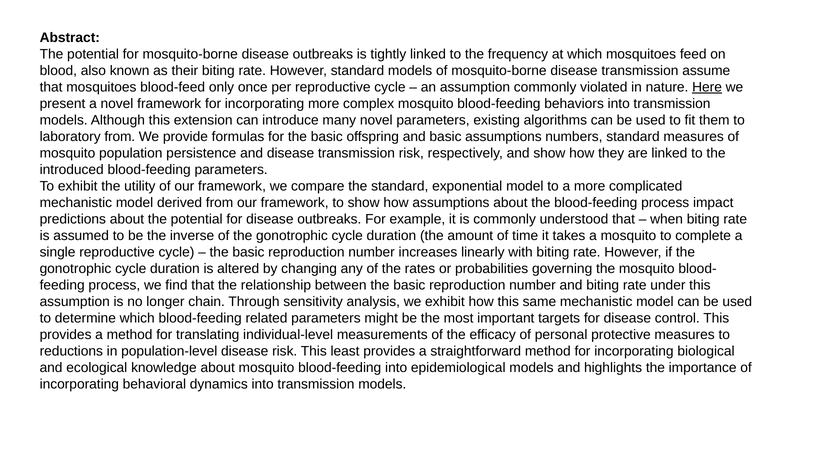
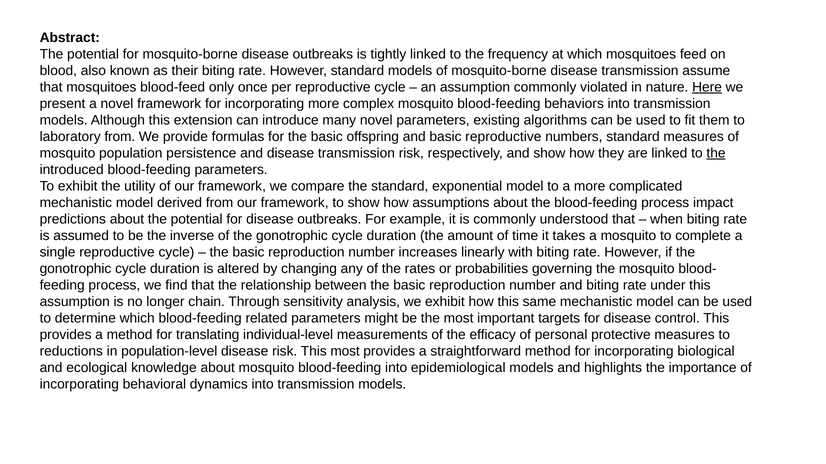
basic assumptions: assumptions -> reproductive
the at (716, 153) underline: none -> present
This least: least -> most
